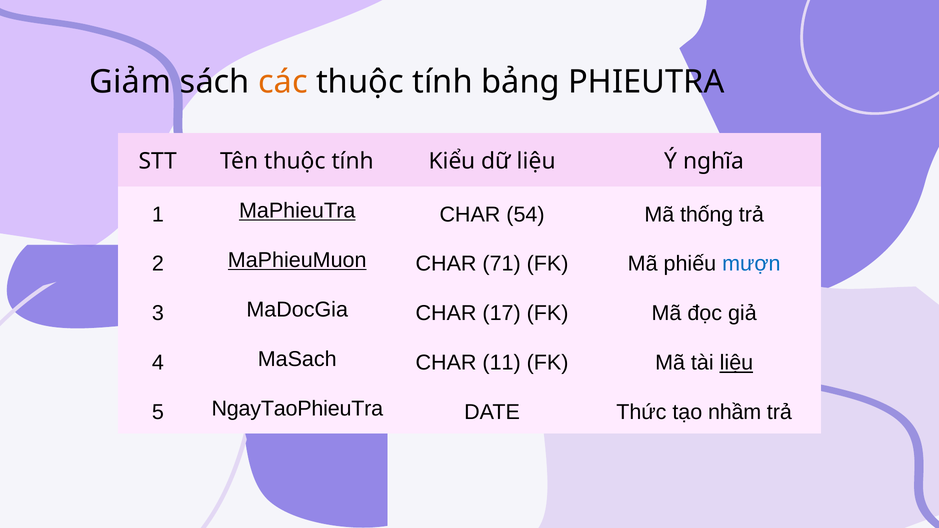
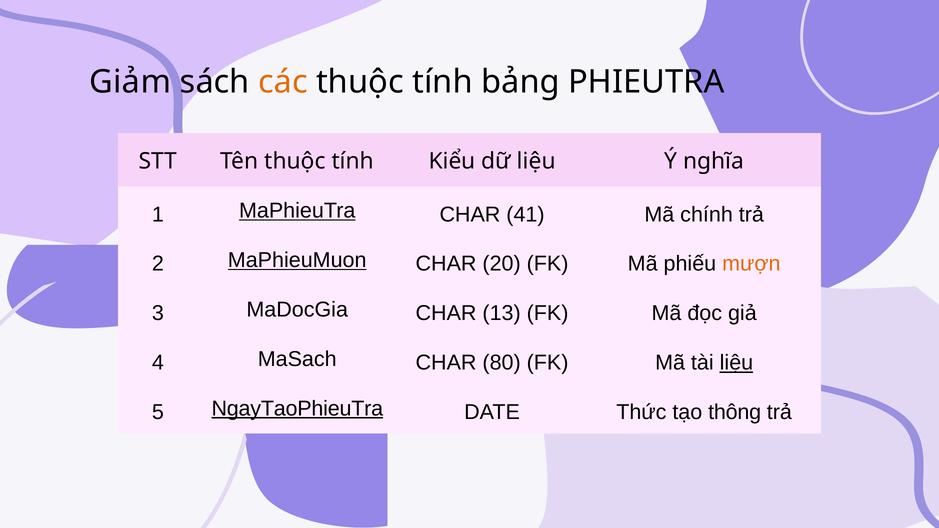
54: 54 -> 41
thống: thống -> chính
71: 71 -> 20
mượn colour: blue -> orange
17: 17 -> 13
11: 11 -> 80
NgayTaoPhieuTra underline: none -> present
nhầm: nhầm -> thông
